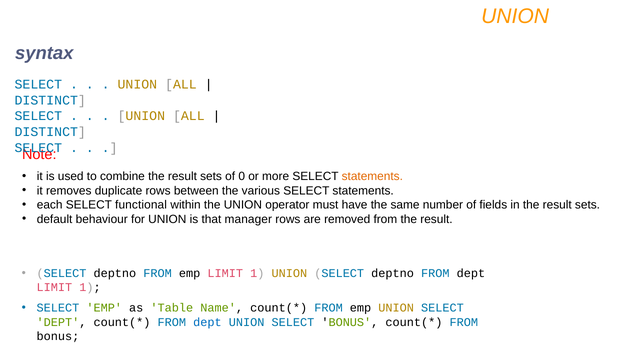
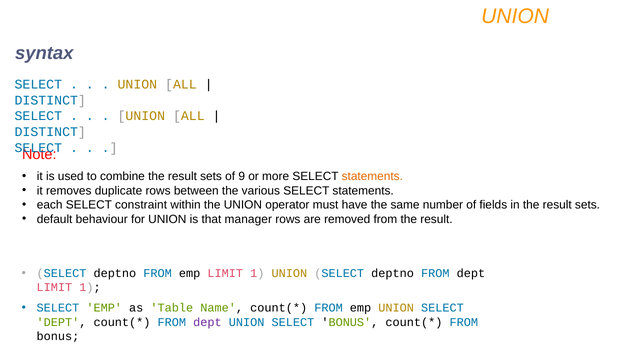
0: 0 -> 9
functional: functional -> constraint
dept at (207, 322) colour: blue -> purple
